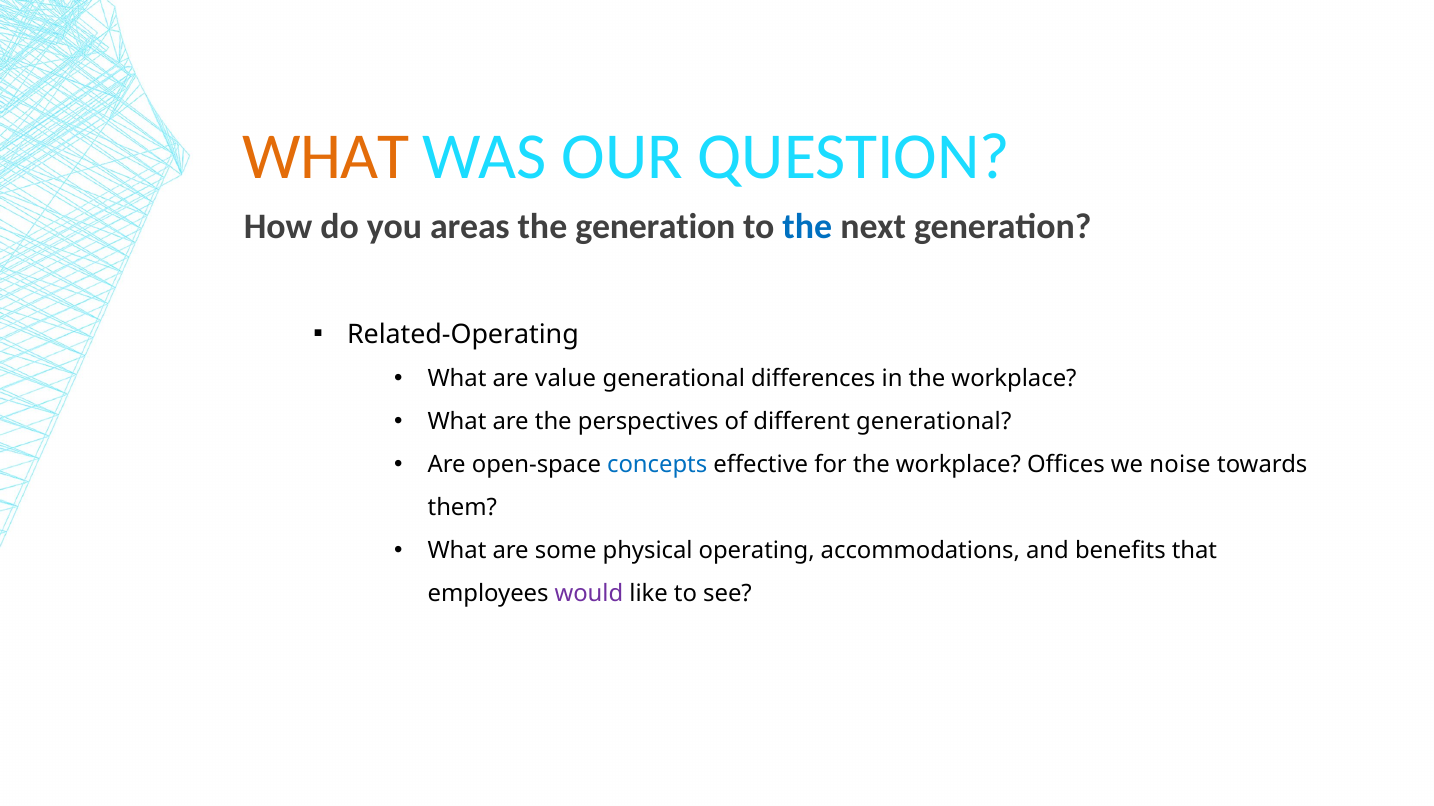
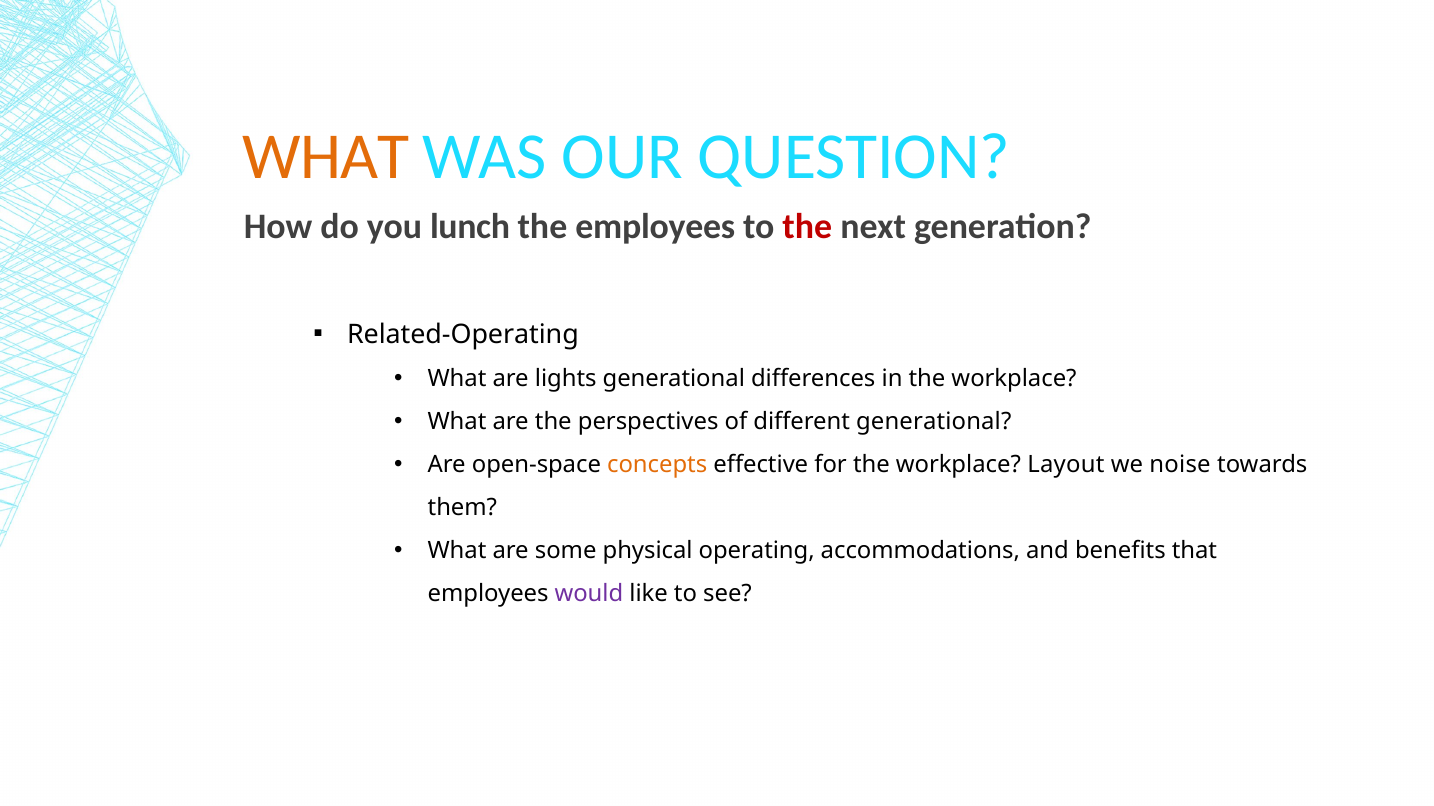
areas: areas -> lunch
the generation: generation -> employees
the at (807, 227) colour: blue -> red
value: value -> lights
concepts colour: blue -> orange
Offices: Offices -> Layout
